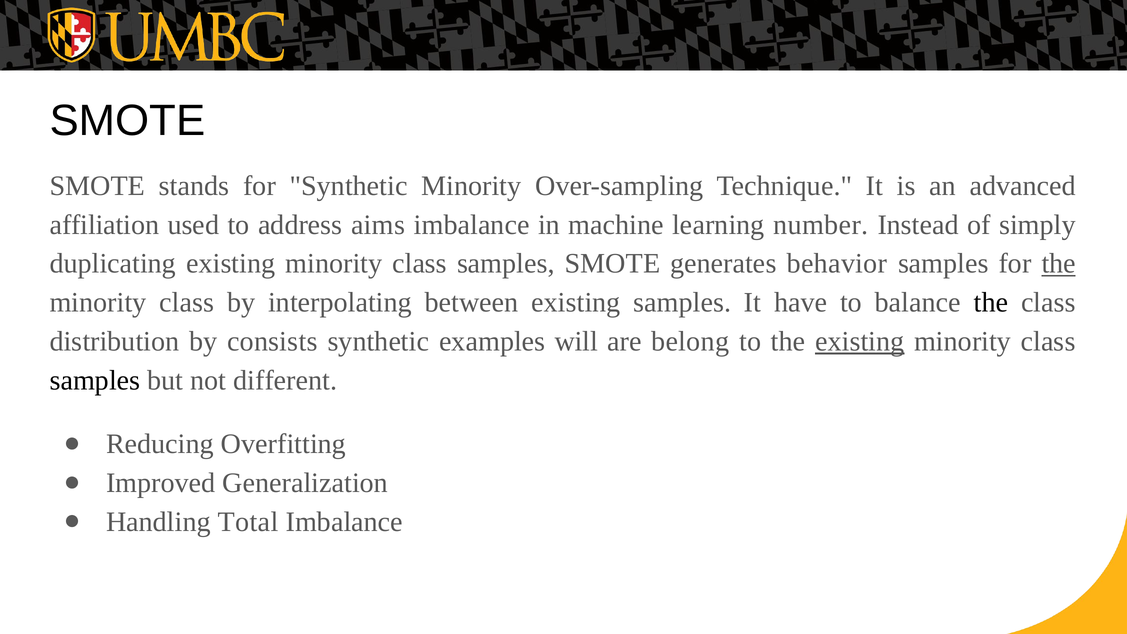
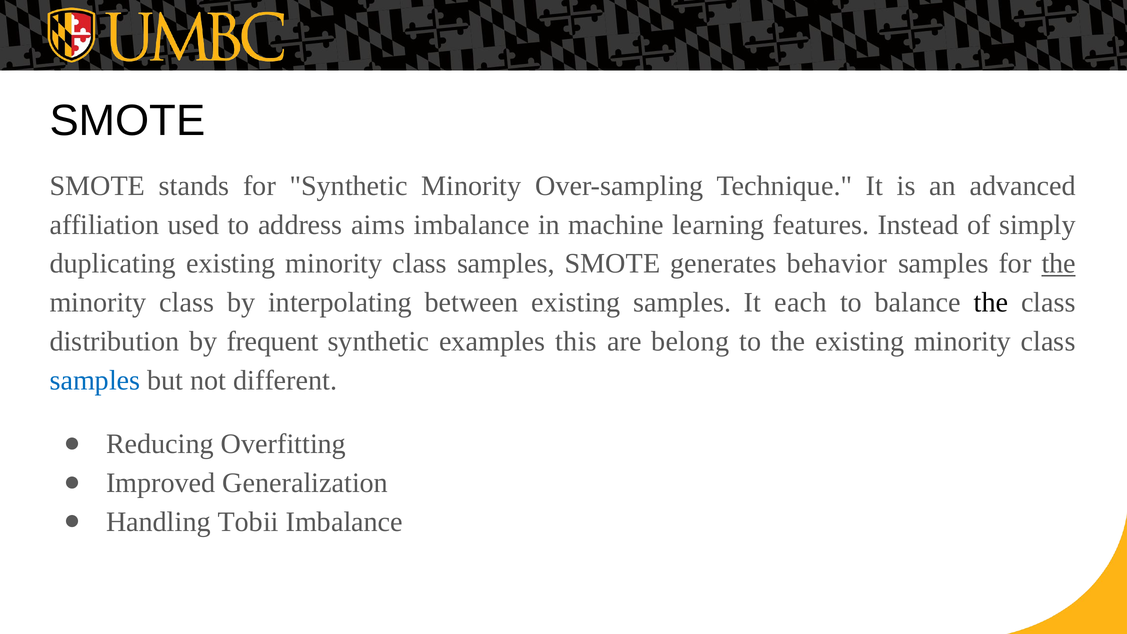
number: number -> features
have: have -> each
consists: consists -> frequent
will: will -> this
existing at (860, 341) underline: present -> none
samples at (95, 380) colour: black -> blue
Total: Total -> Tobii
